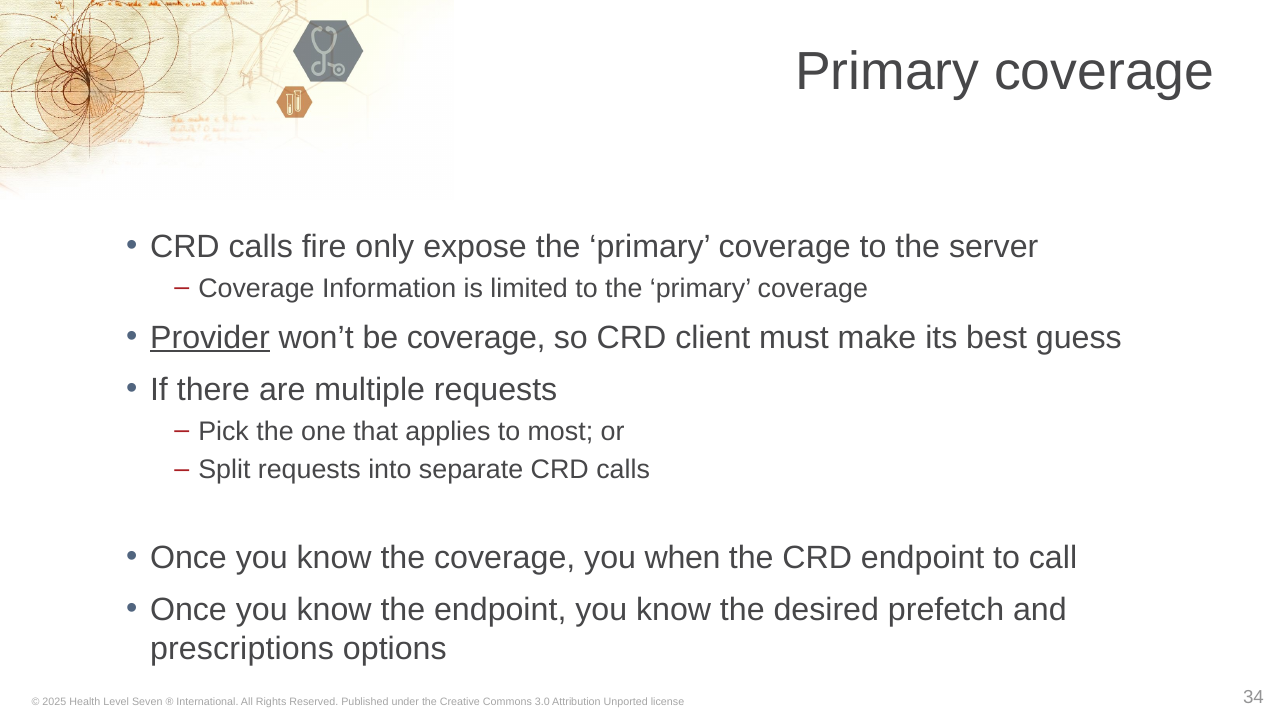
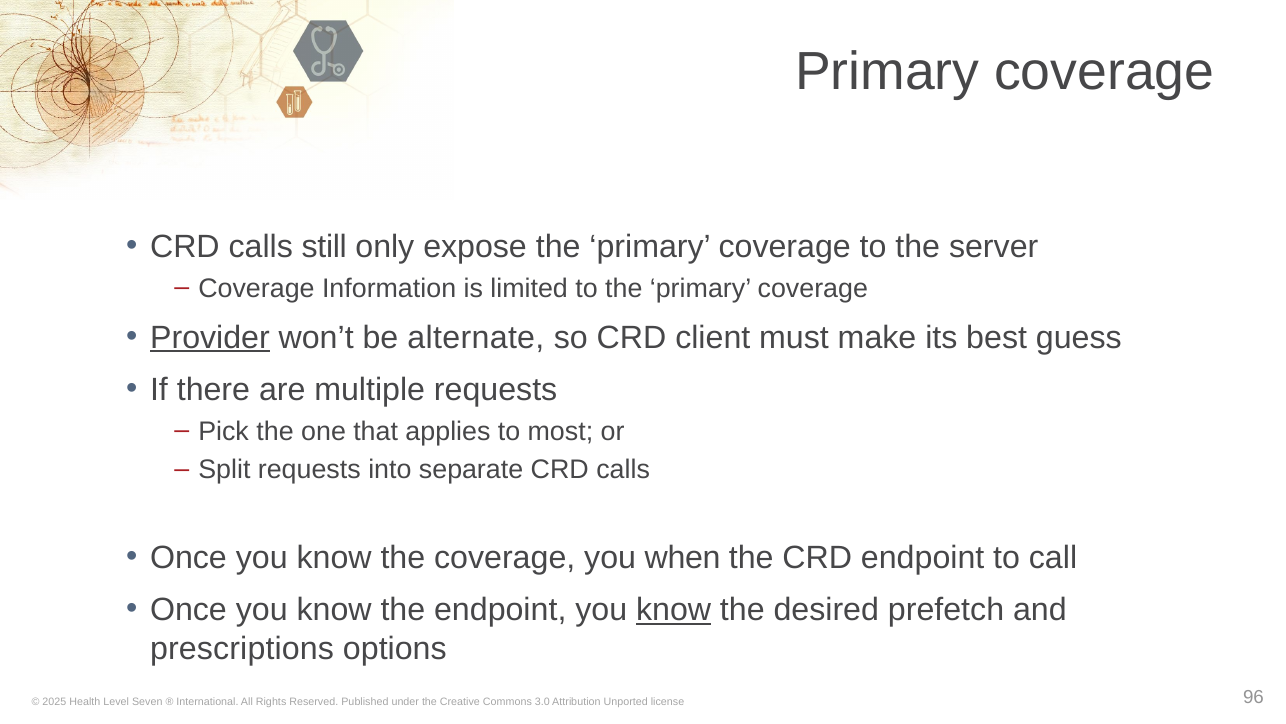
fire: fire -> still
be coverage: coverage -> alternate
know at (674, 610) underline: none -> present
34: 34 -> 96
